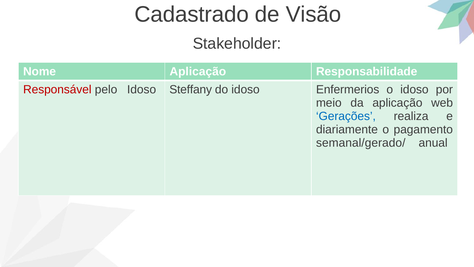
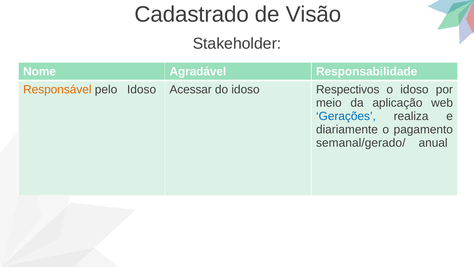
Nome Aplicação: Aplicação -> Agradável
Responsável colour: red -> orange
Steffany: Steffany -> Acessar
Enfermerios: Enfermerios -> Respectivos
